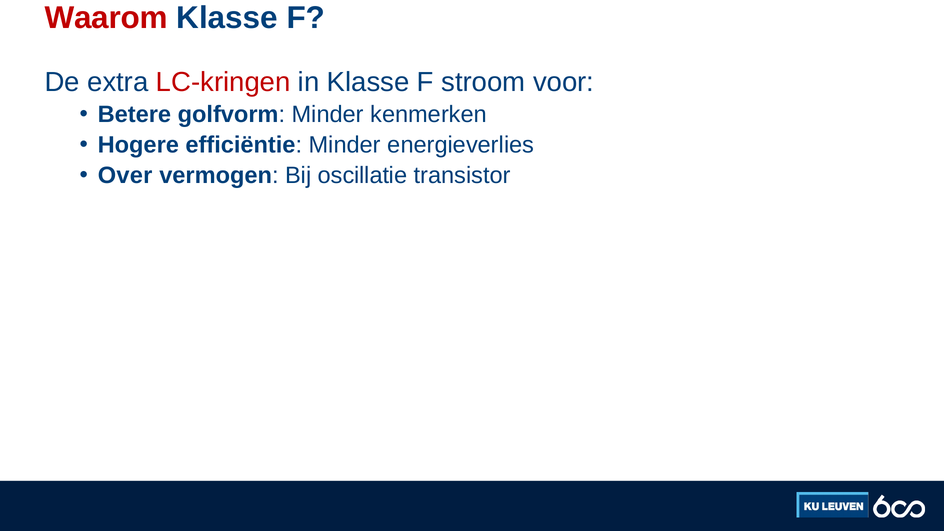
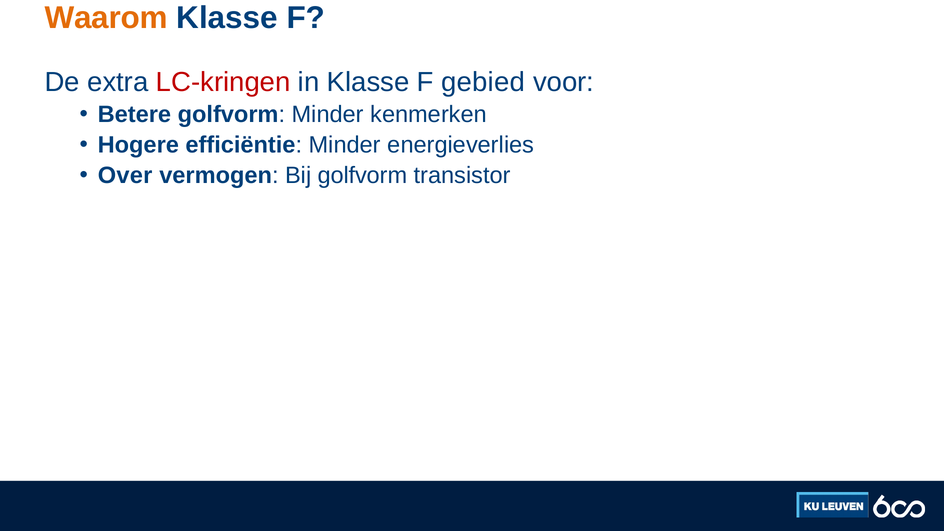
Waarom colour: red -> orange
stroom: stroom -> gebied
Bij oscillatie: oscillatie -> golfvorm
